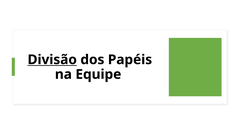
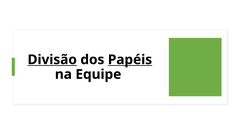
Papéis underline: none -> present
